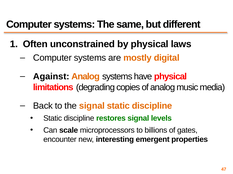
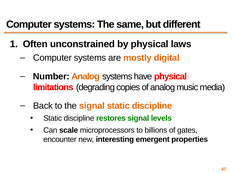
Against: Against -> Number
